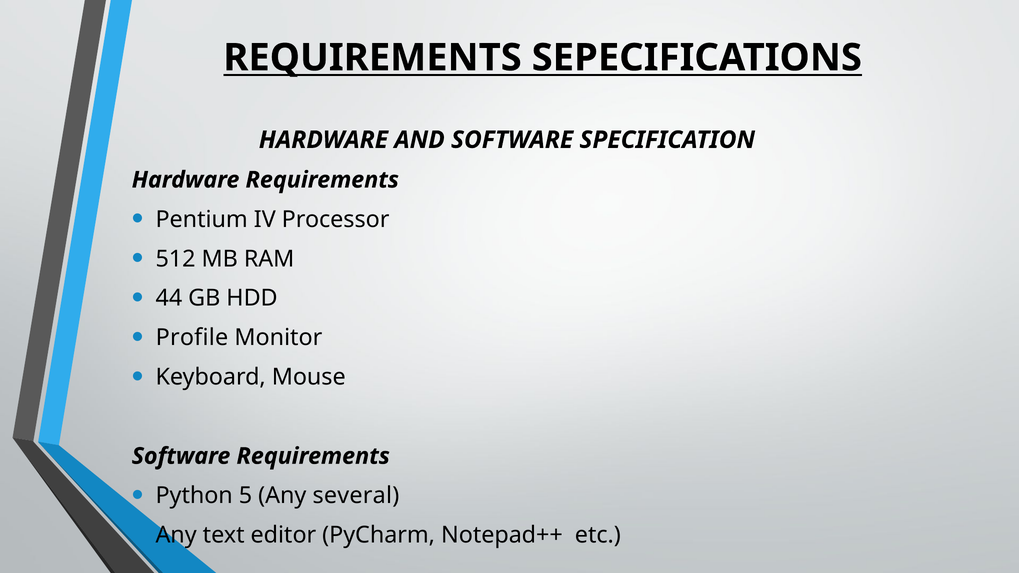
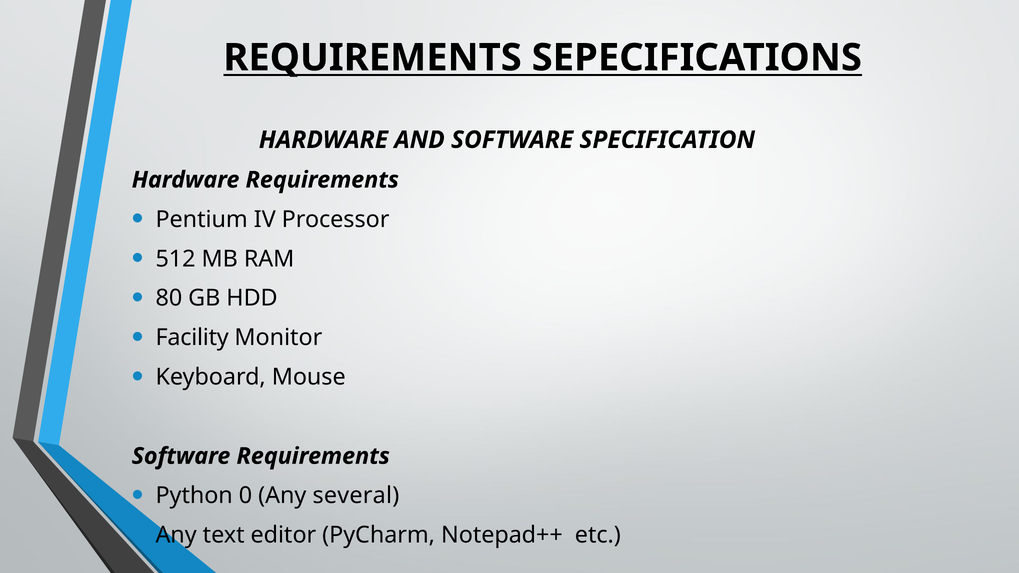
44: 44 -> 80
Profile: Profile -> Facility
5: 5 -> 0
